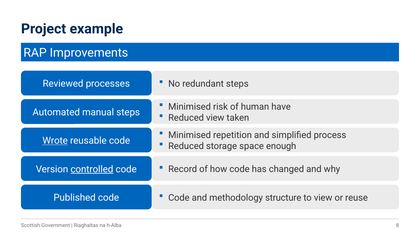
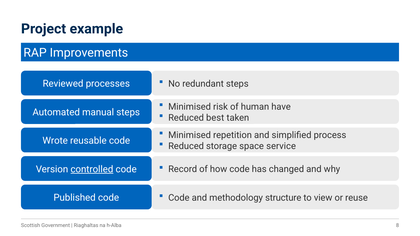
Reduced view: view -> best
Wrote underline: present -> none
enough: enough -> service
